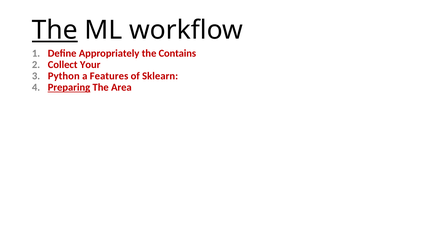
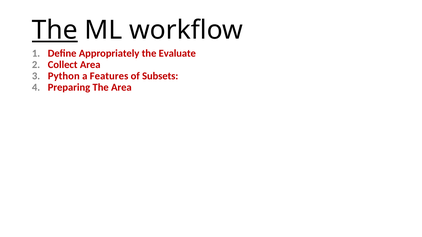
Contains: Contains -> Evaluate
Collect Your: Your -> Area
Sklearn: Sklearn -> Subsets
Preparing underline: present -> none
